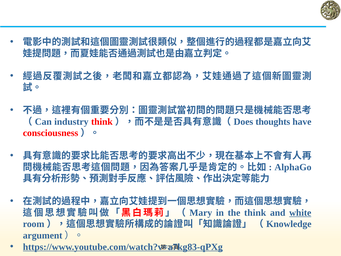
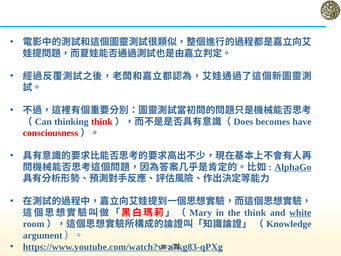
industry: industry -> thinking
thoughts: thoughts -> becomes
AlphaGo underline: none -> present
